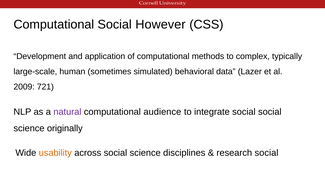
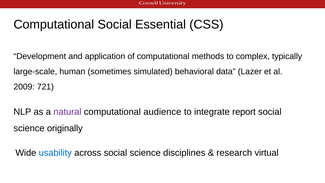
However: However -> Essential
integrate social: social -> report
usability colour: orange -> blue
research social: social -> virtual
